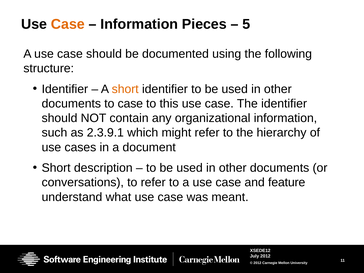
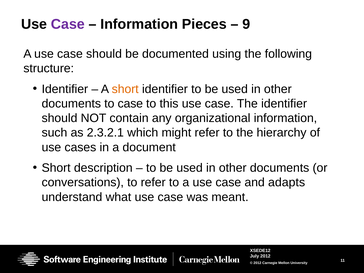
Case at (68, 24) colour: orange -> purple
5: 5 -> 9
2.3.9.1: 2.3.9.1 -> 2.3.2.1
feature: feature -> adapts
